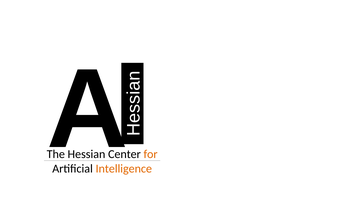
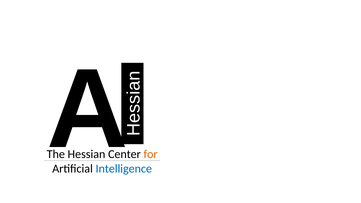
Intelligence colour: orange -> blue
